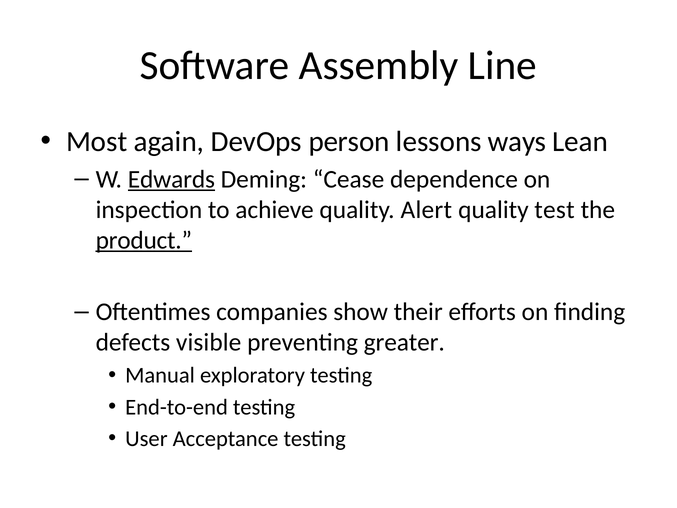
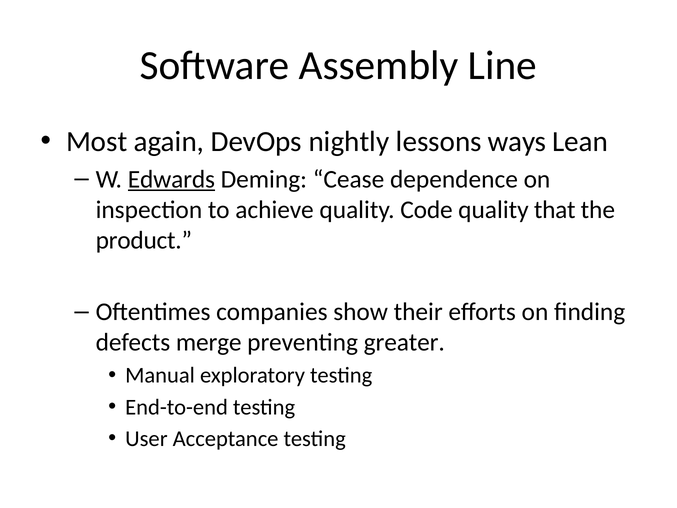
person: person -> nightly
Alert: Alert -> Code
test: test -> that
product underline: present -> none
visible: visible -> merge
